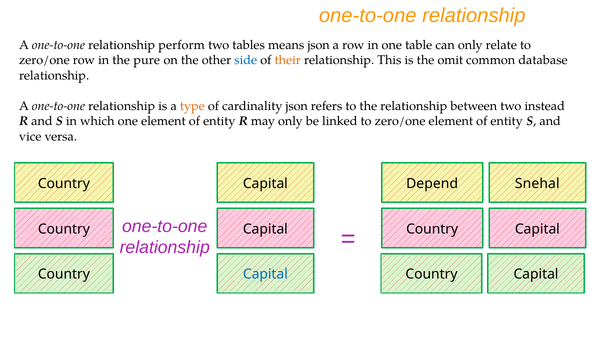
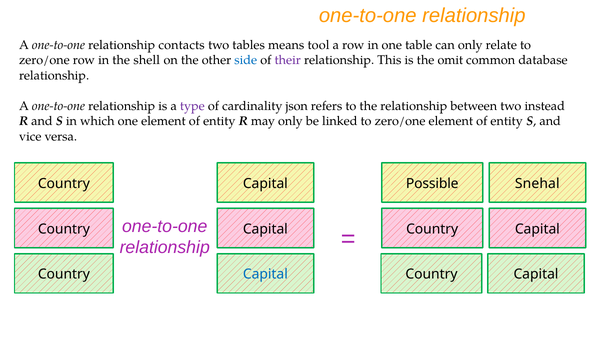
perform: perform -> contacts
means json: json -> tool
pure: pure -> shell
their colour: orange -> purple
type colour: orange -> purple
Depend: Depend -> Possible
